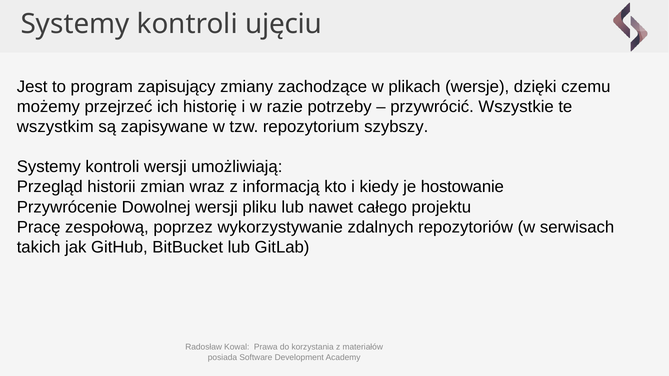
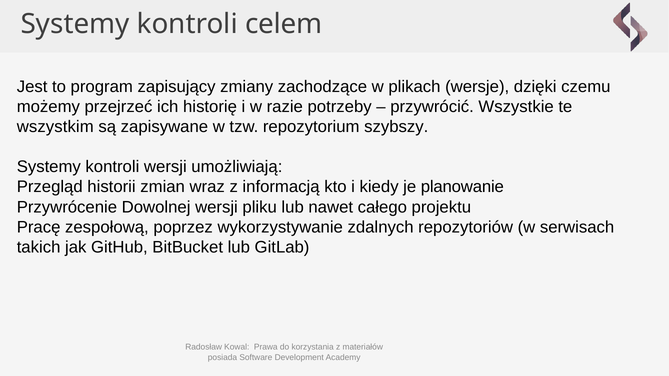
ujęciu: ujęciu -> celem
hostowanie: hostowanie -> planowanie
